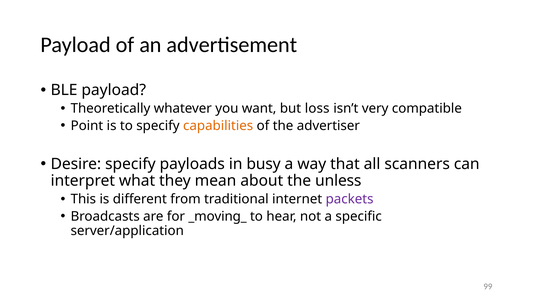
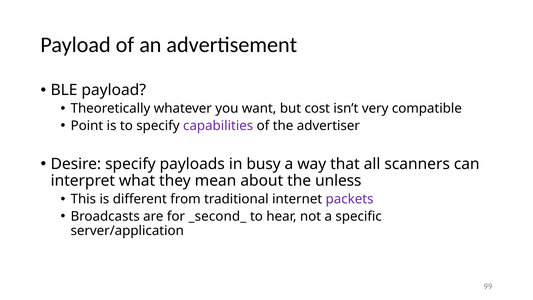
loss: loss -> cost
capabilities colour: orange -> purple
_moving_: _moving_ -> _second_
